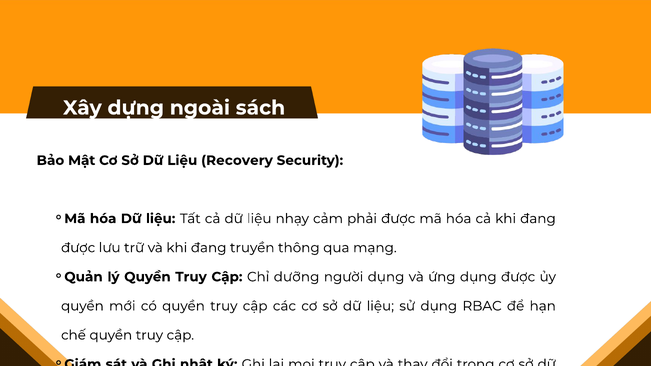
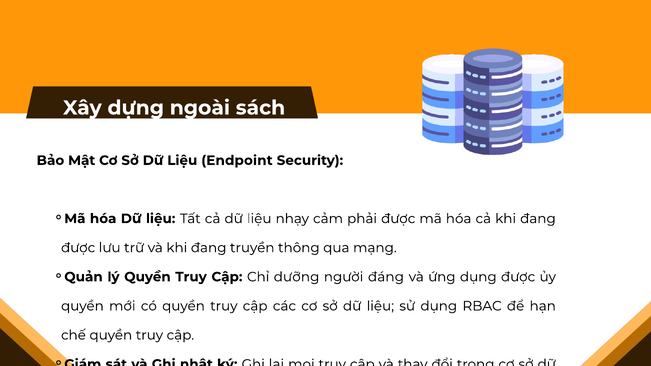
Recovery: Recovery -> Endpoint
người dụng: dụng -> đáng
